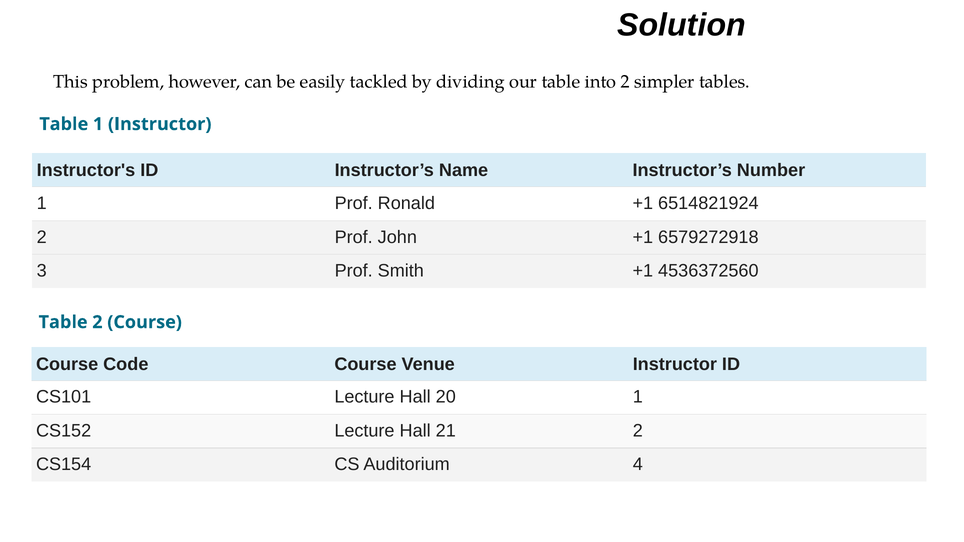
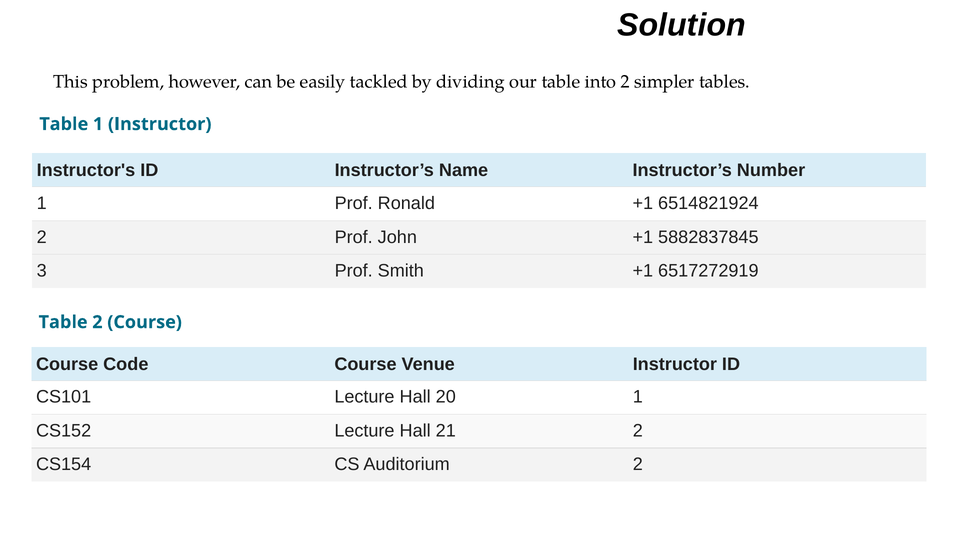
6579272918: 6579272918 -> 5882837845
4536372560: 4536372560 -> 6517272919
Auditorium 4: 4 -> 2
